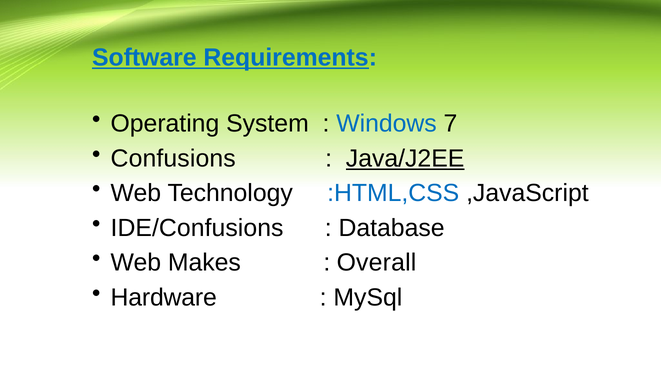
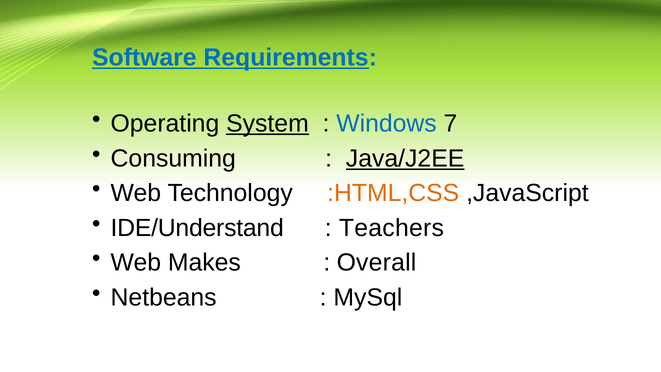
System underline: none -> present
Confusions: Confusions -> Consuming
:HTML,CSS colour: blue -> orange
IDE/Confusions: IDE/Confusions -> IDE/Understand
Database: Database -> Teachers
Hardware: Hardware -> Netbeans
